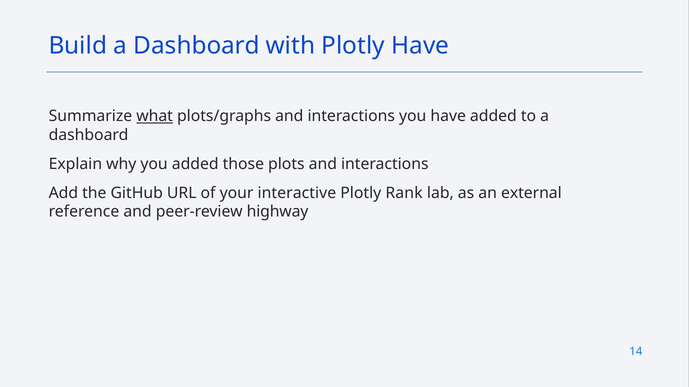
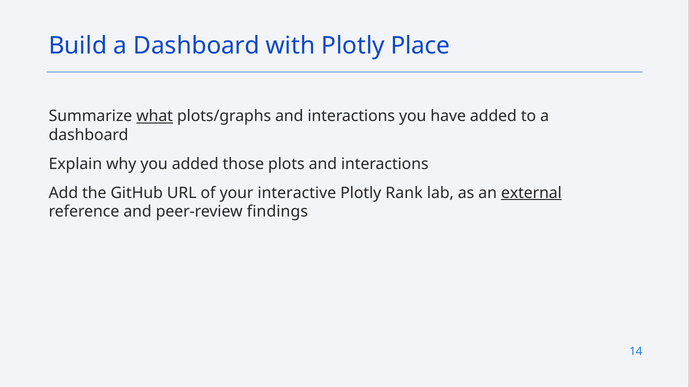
Plotly Have: Have -> Place
external underline: none -> present
highway: highway -> findings
